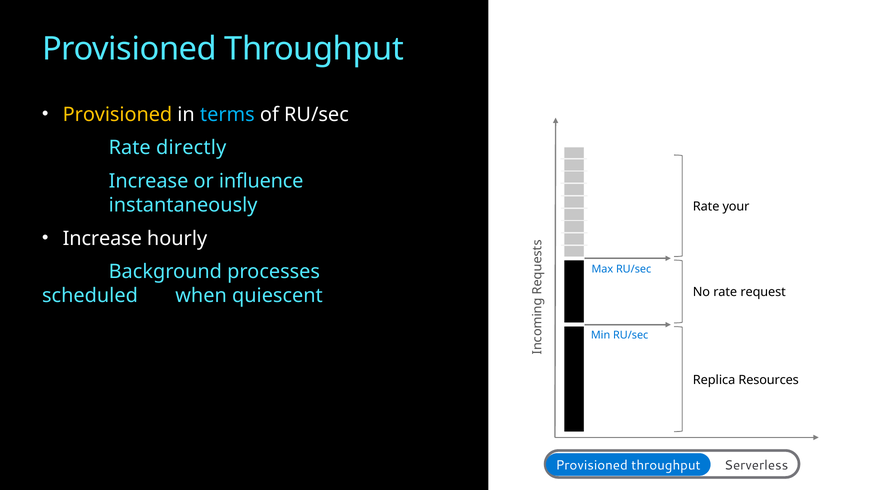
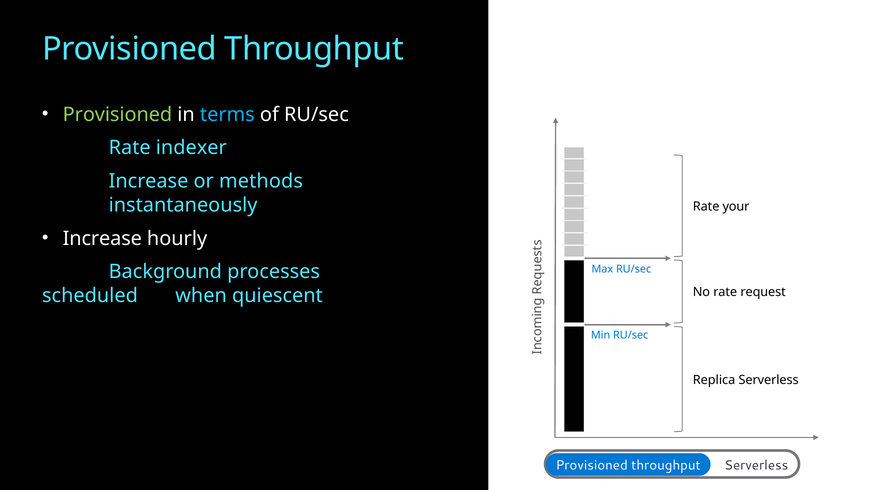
Provisioned at (117, 114) colour: yellow -> light green
directly: directly -> indexer
influence: influence -> methods
Replica Resources: Resources -> Serverless
